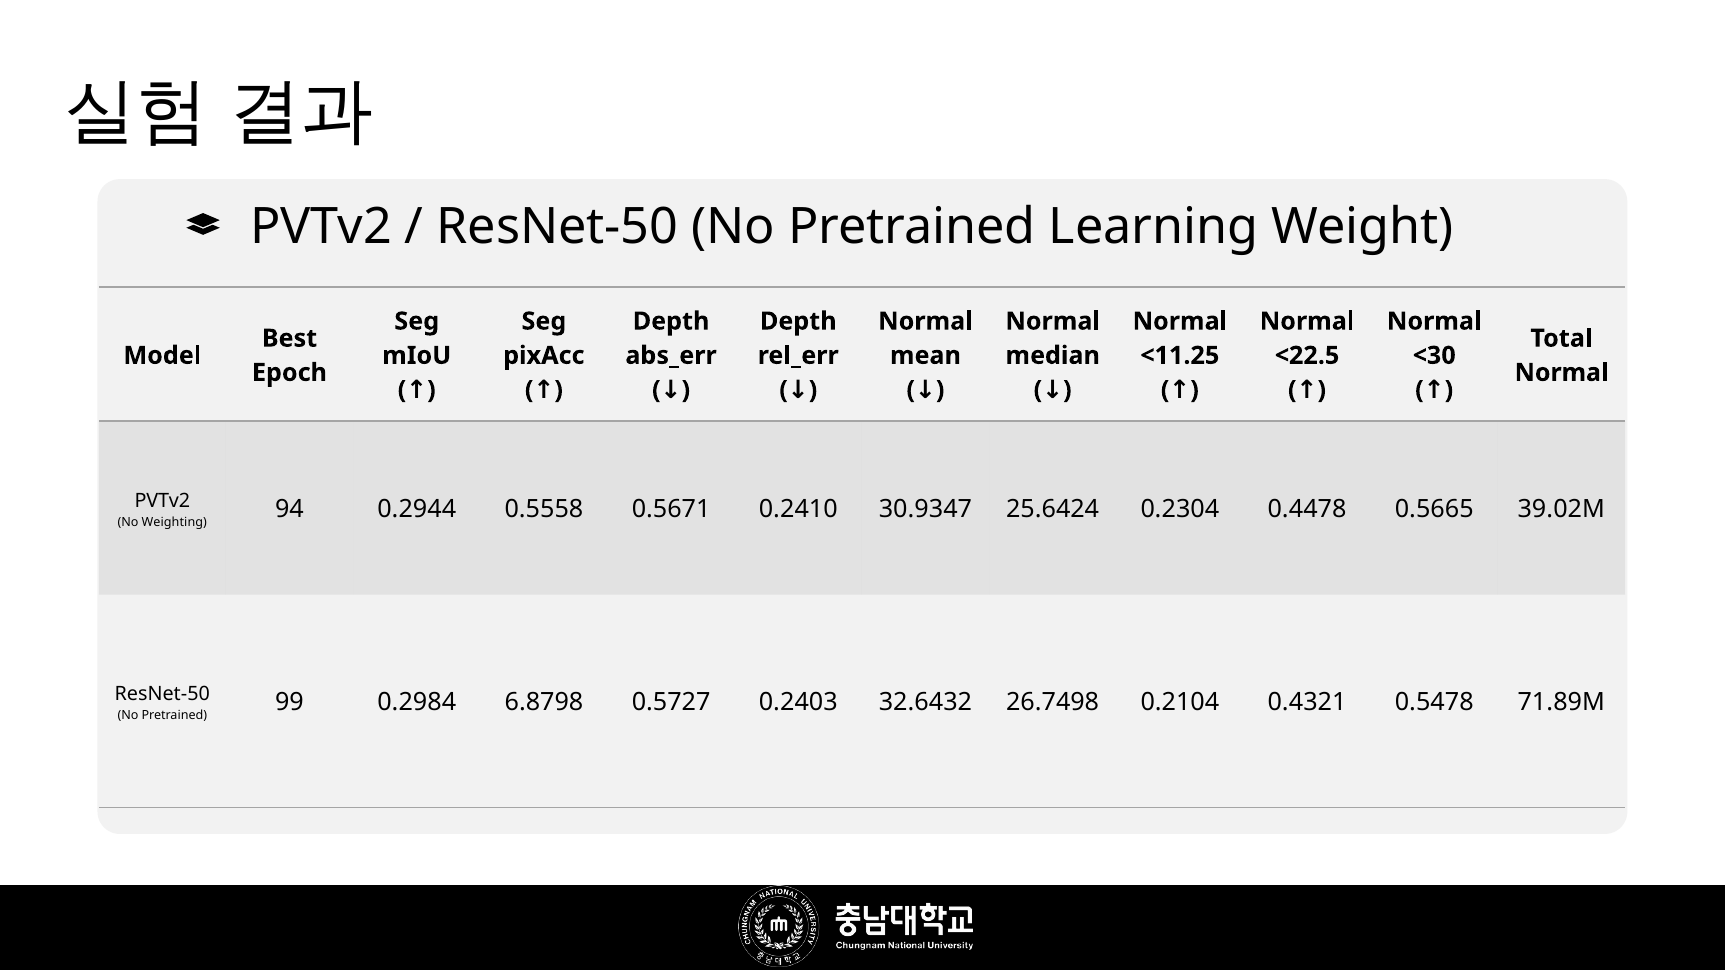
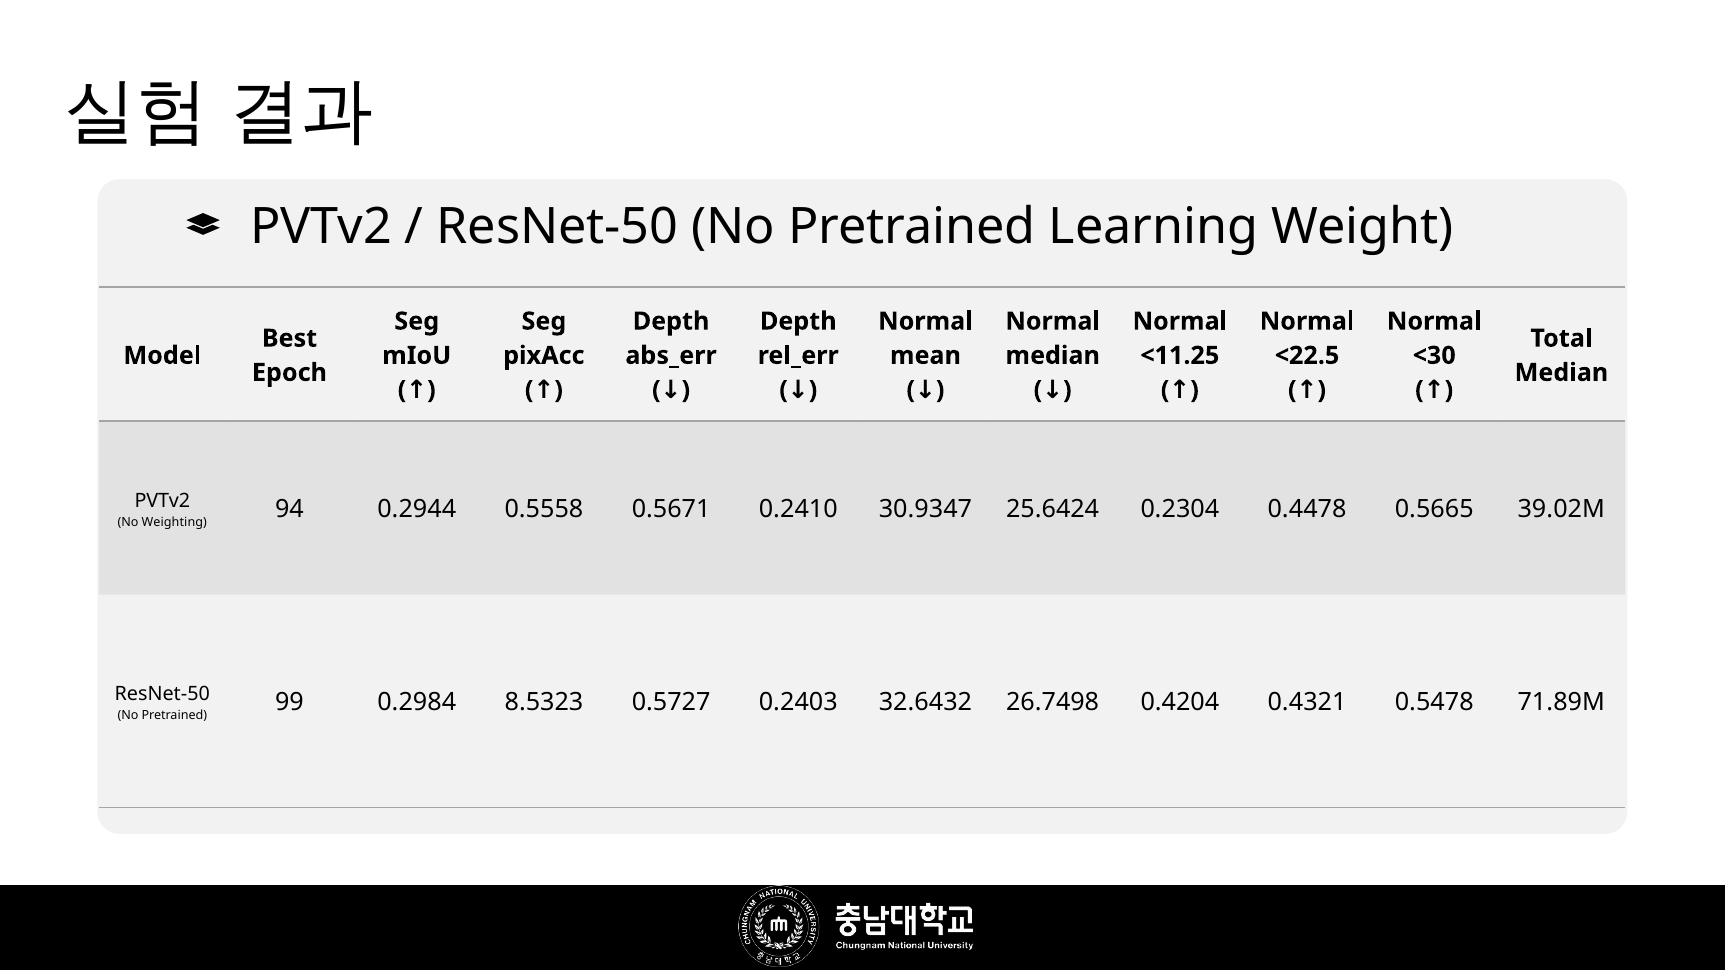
Normal at (1561, 373): Normal -> Median
6.8798: 6.8798 -> 8.5323
0.2104: 0.2104 -> 0.4204
